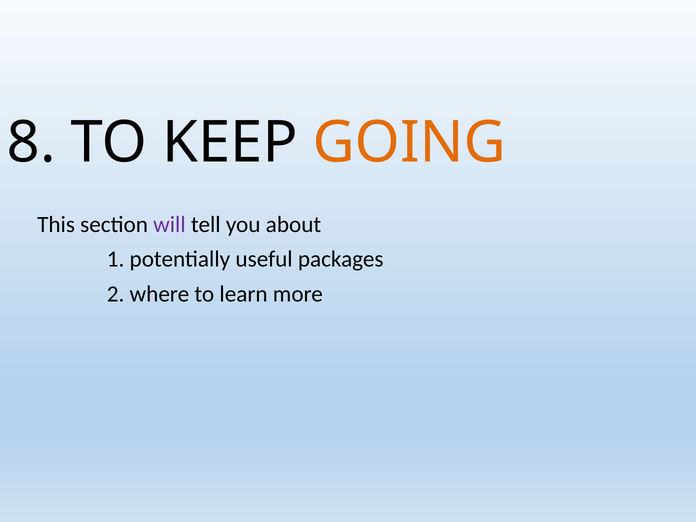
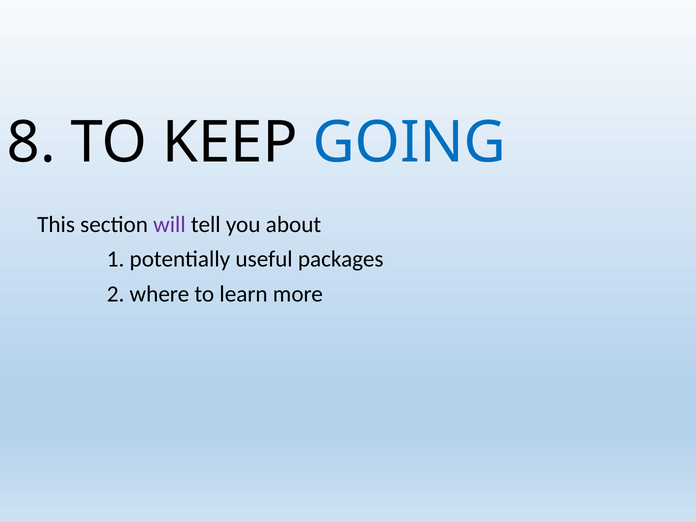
GOING colour: orange -> blue
